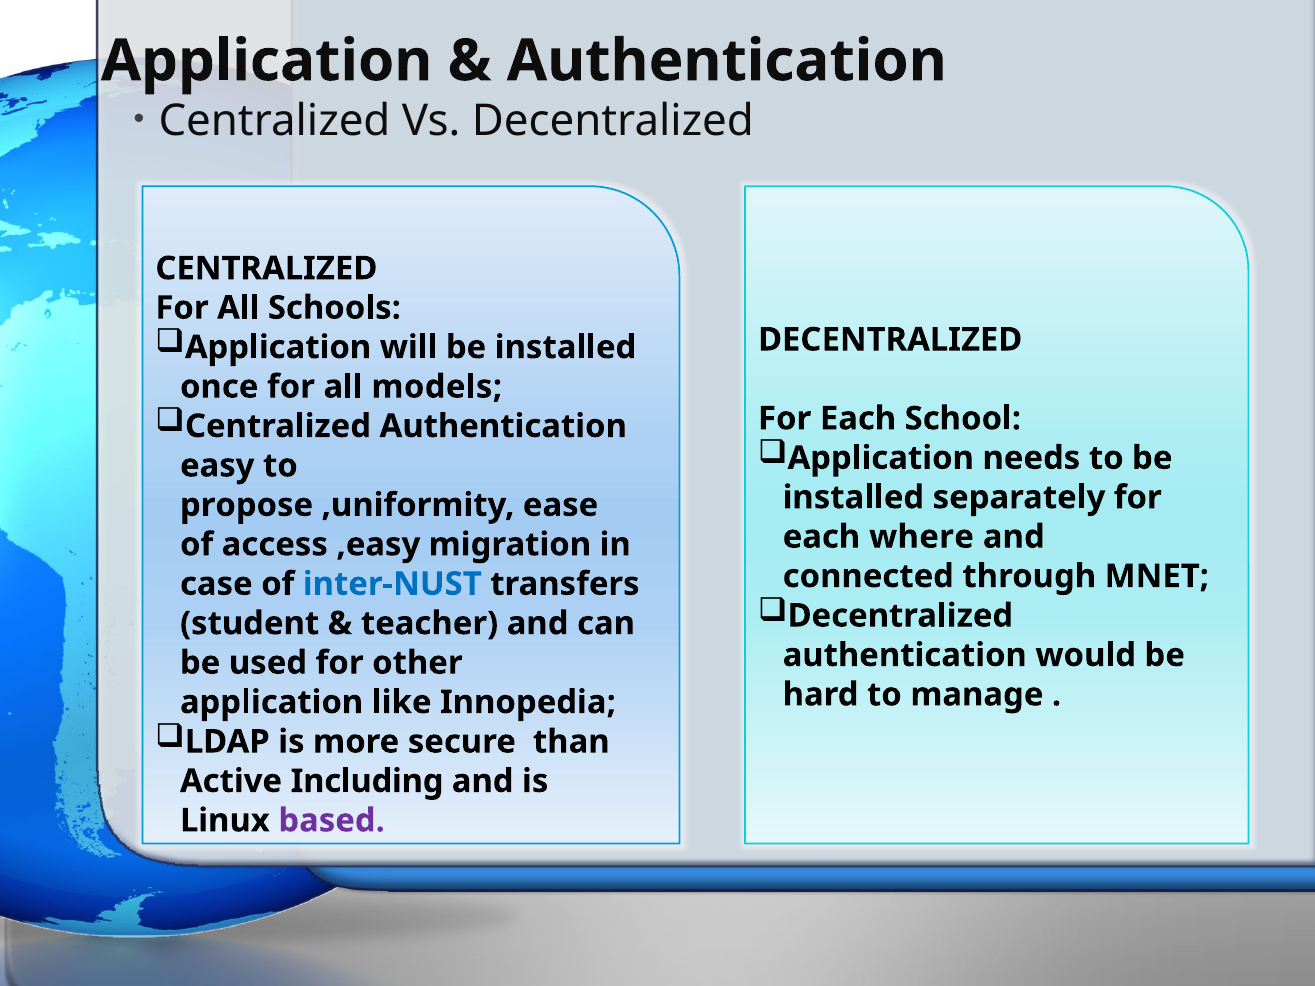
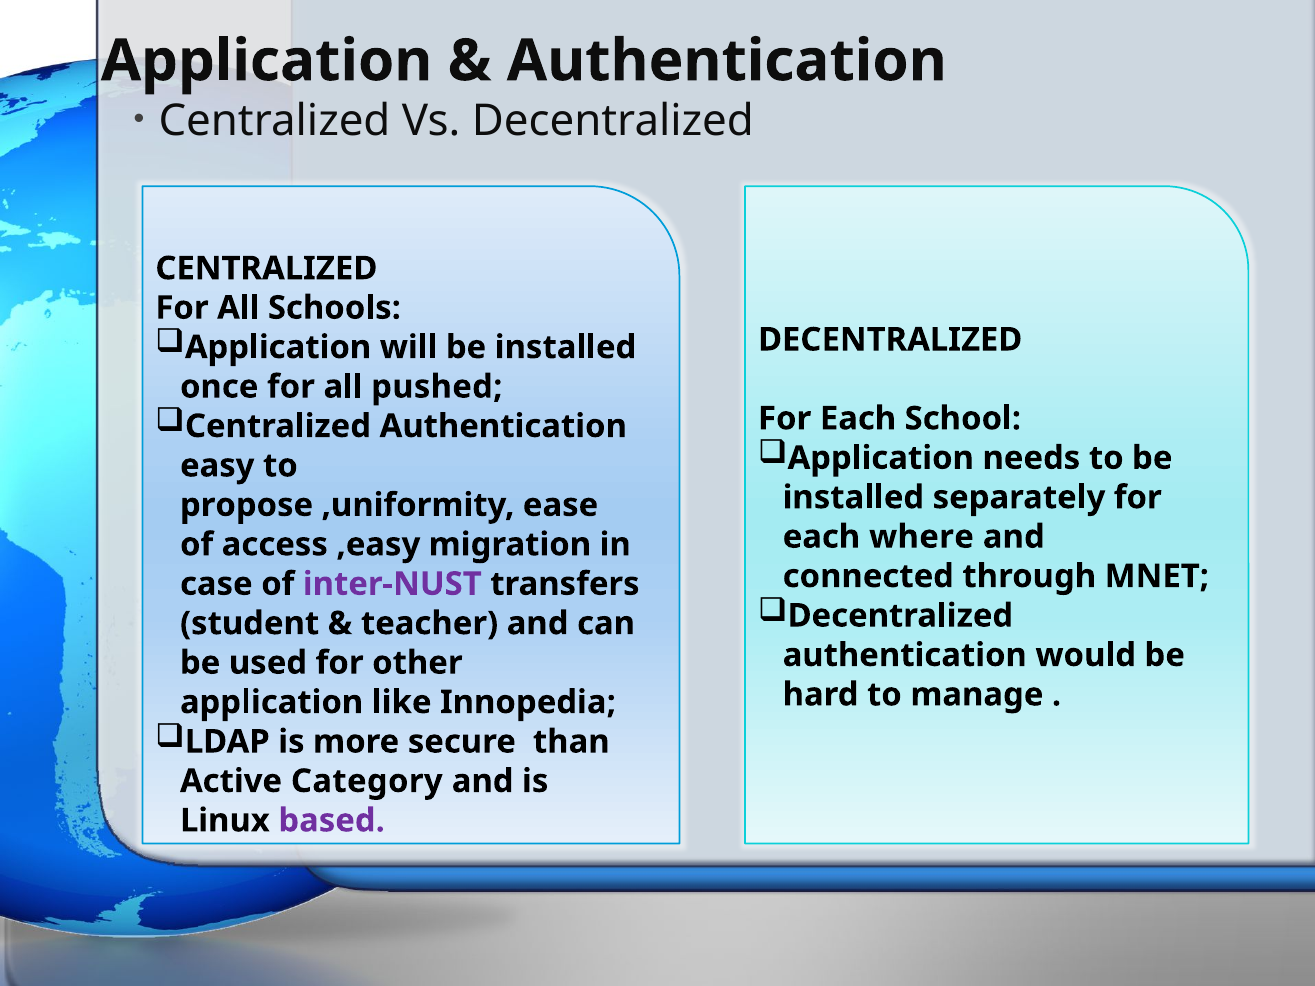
models: models -> pushed
inter-NUST colour: blue -> purple
Including: Including -> Category
